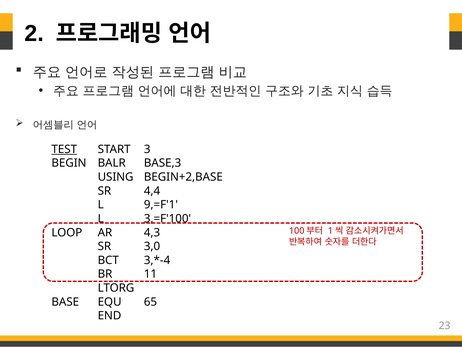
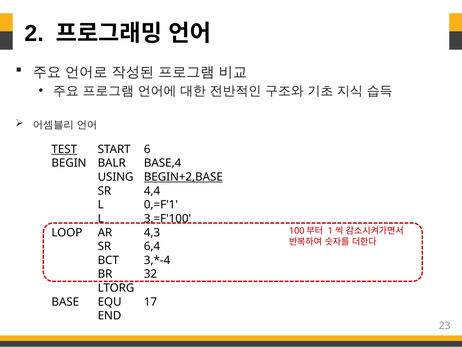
3: 3 -> 6
BASE,3: BASE,3 -> BASE,4
BEGIN+2,BASE underline: none -> present
9,=F'1: 9,=F'1 -> 0,=F'1
3,0: 3,0 -> 6,4
11: 11 -> 32
65: 65 -> 17
